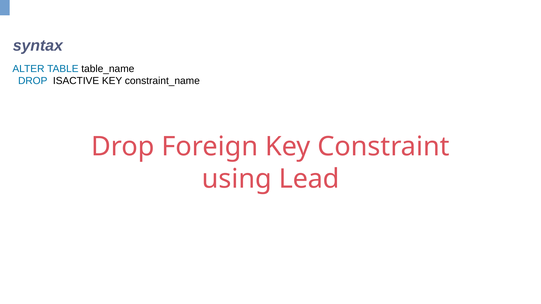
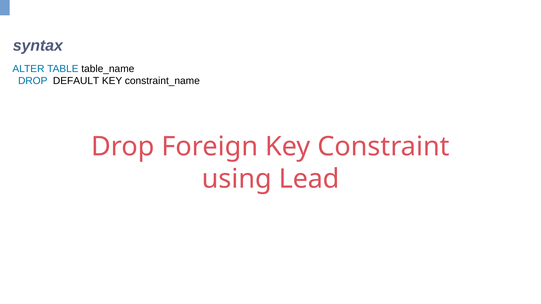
ISACTIVE: ISACTIVE -> DEFAULT
